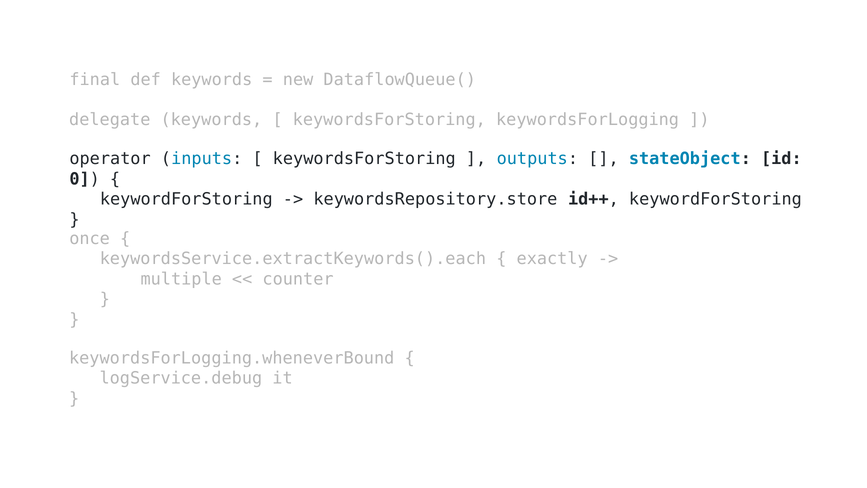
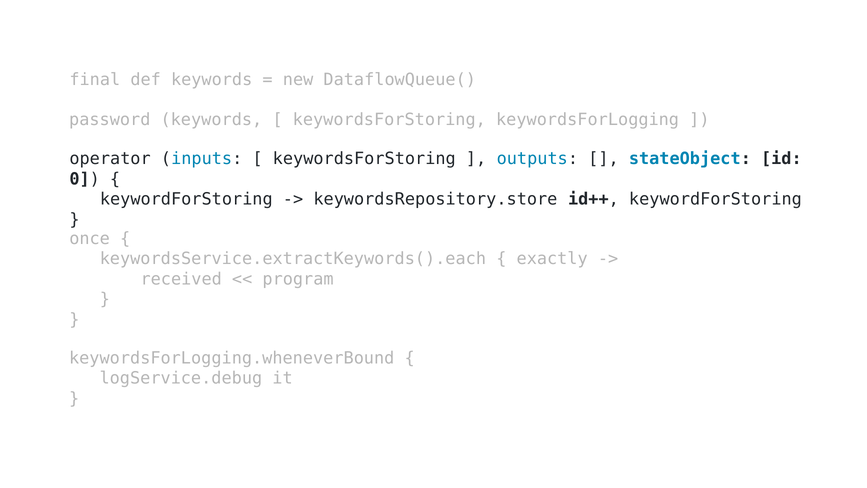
delegate: delegate -> password
multiple: multiple -> received
counter: counter -> program
